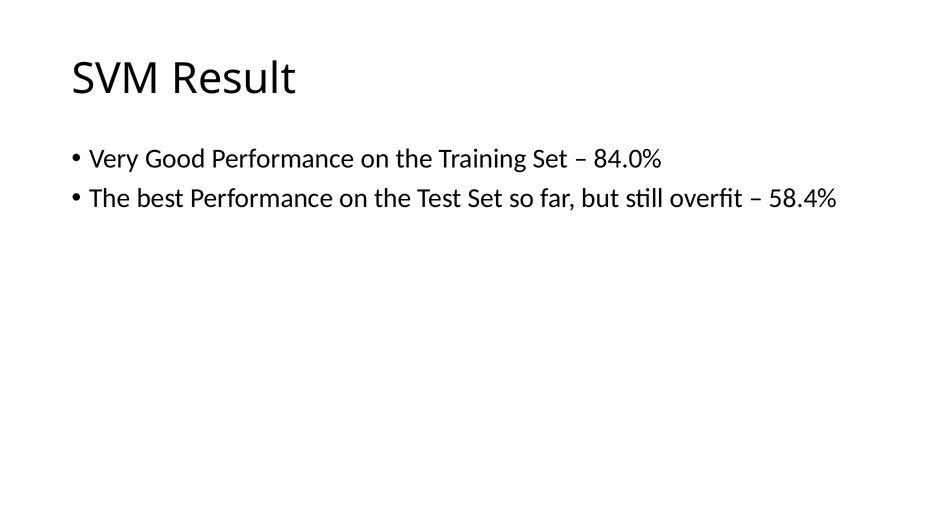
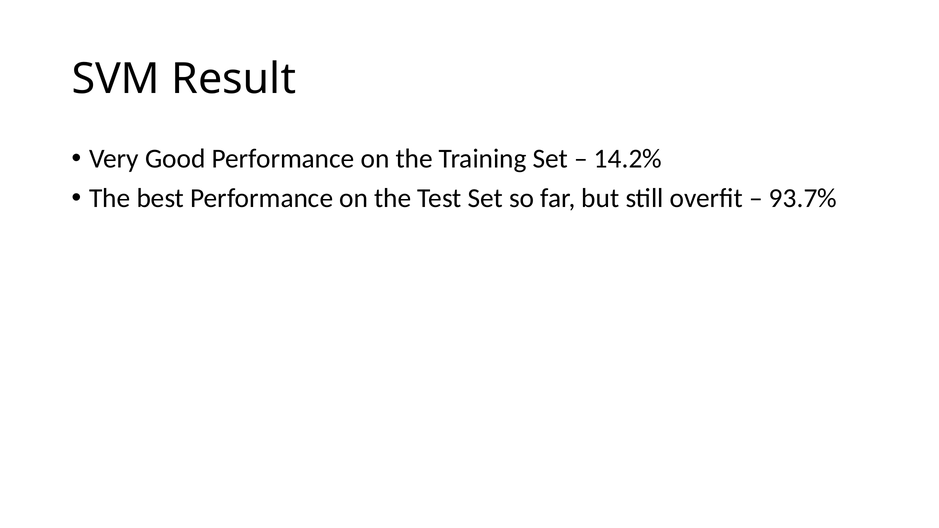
84.0%: 84.0% -> 14.2%
58.4%: 58.4% -> 93.7%
